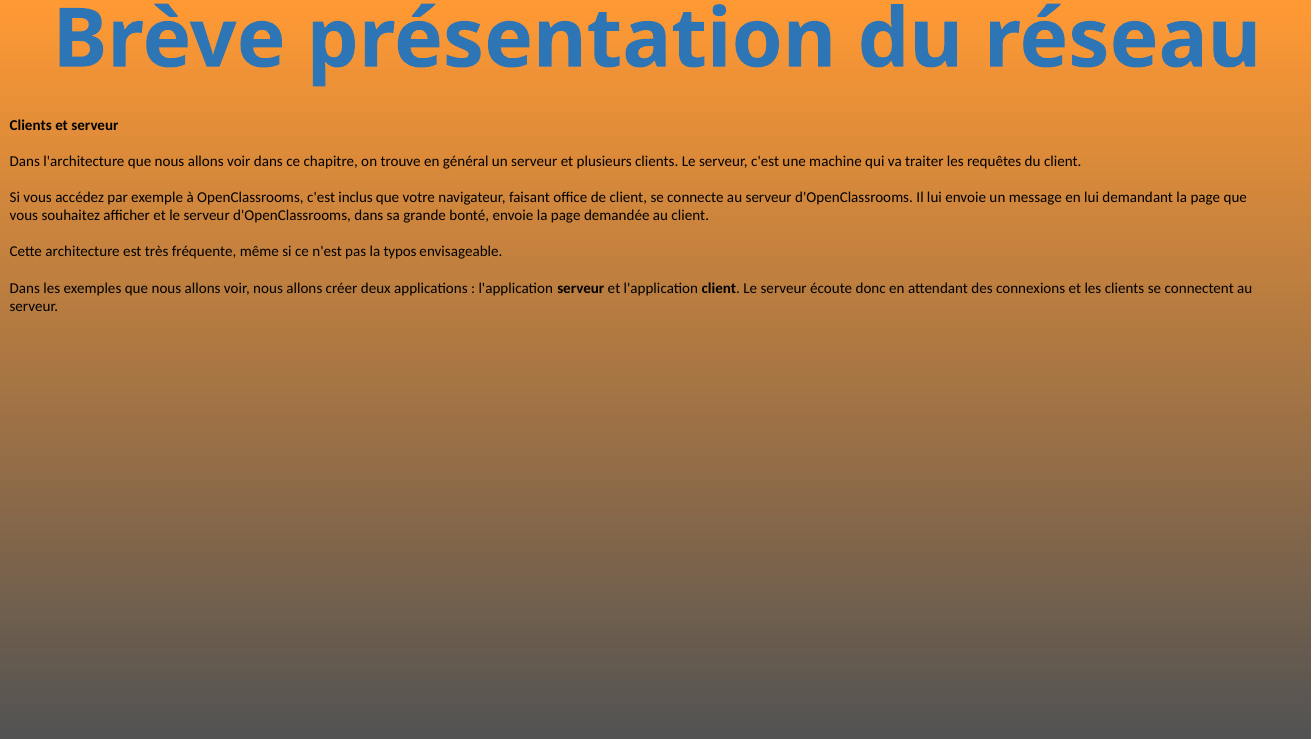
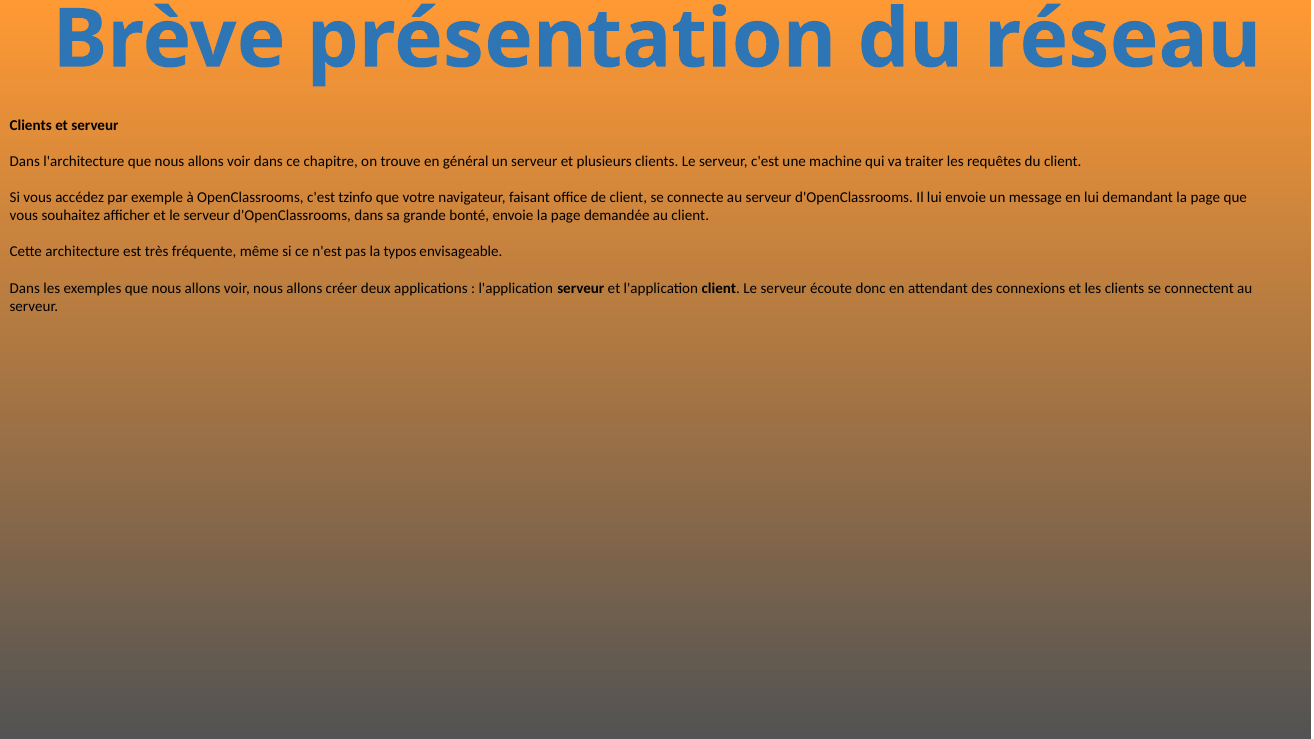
inclus: inclus -> tzinfo
